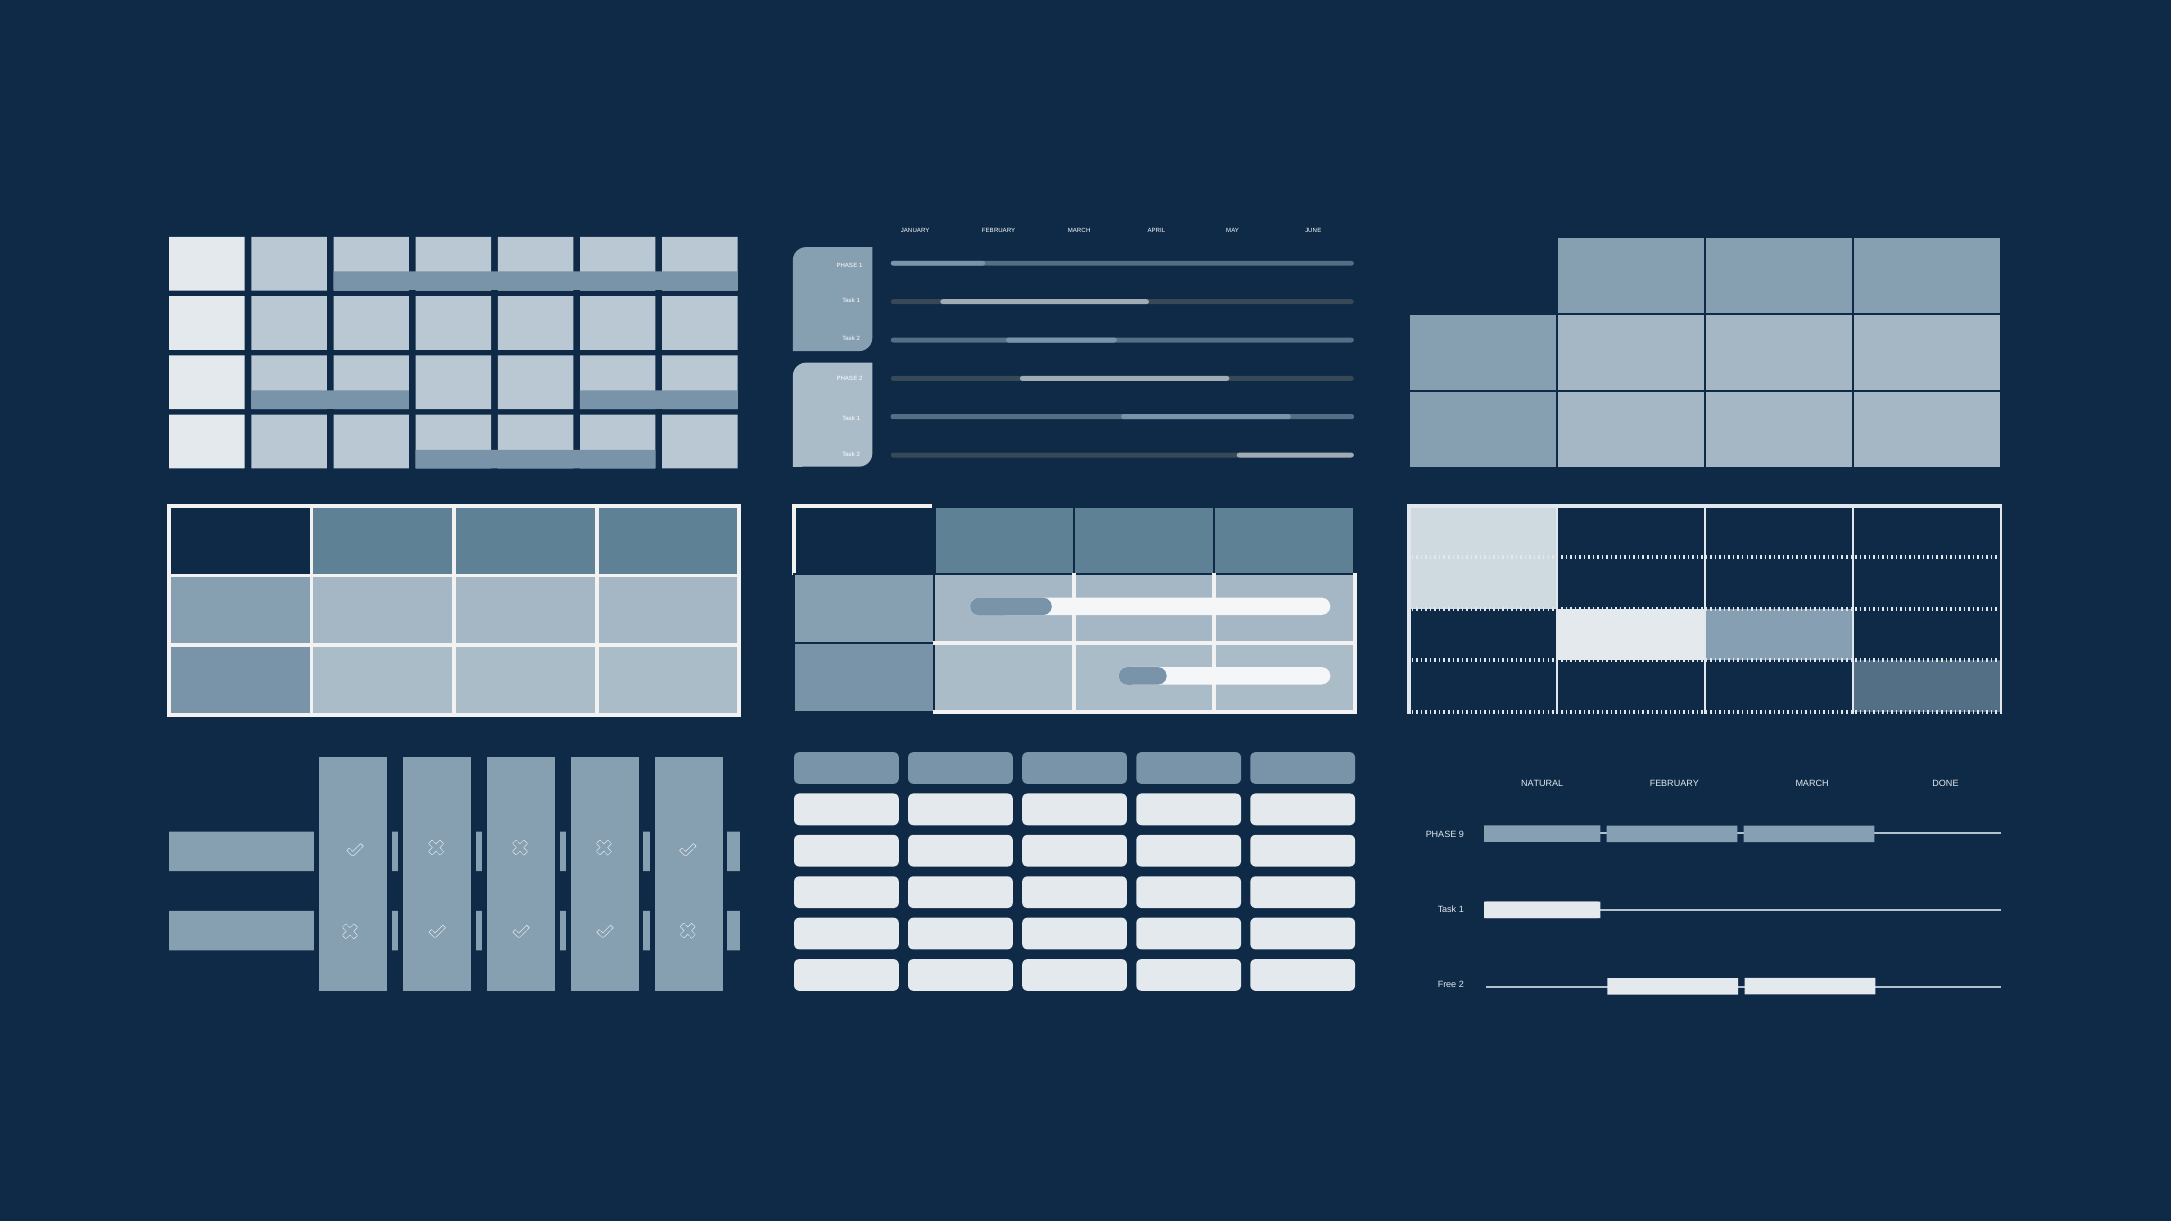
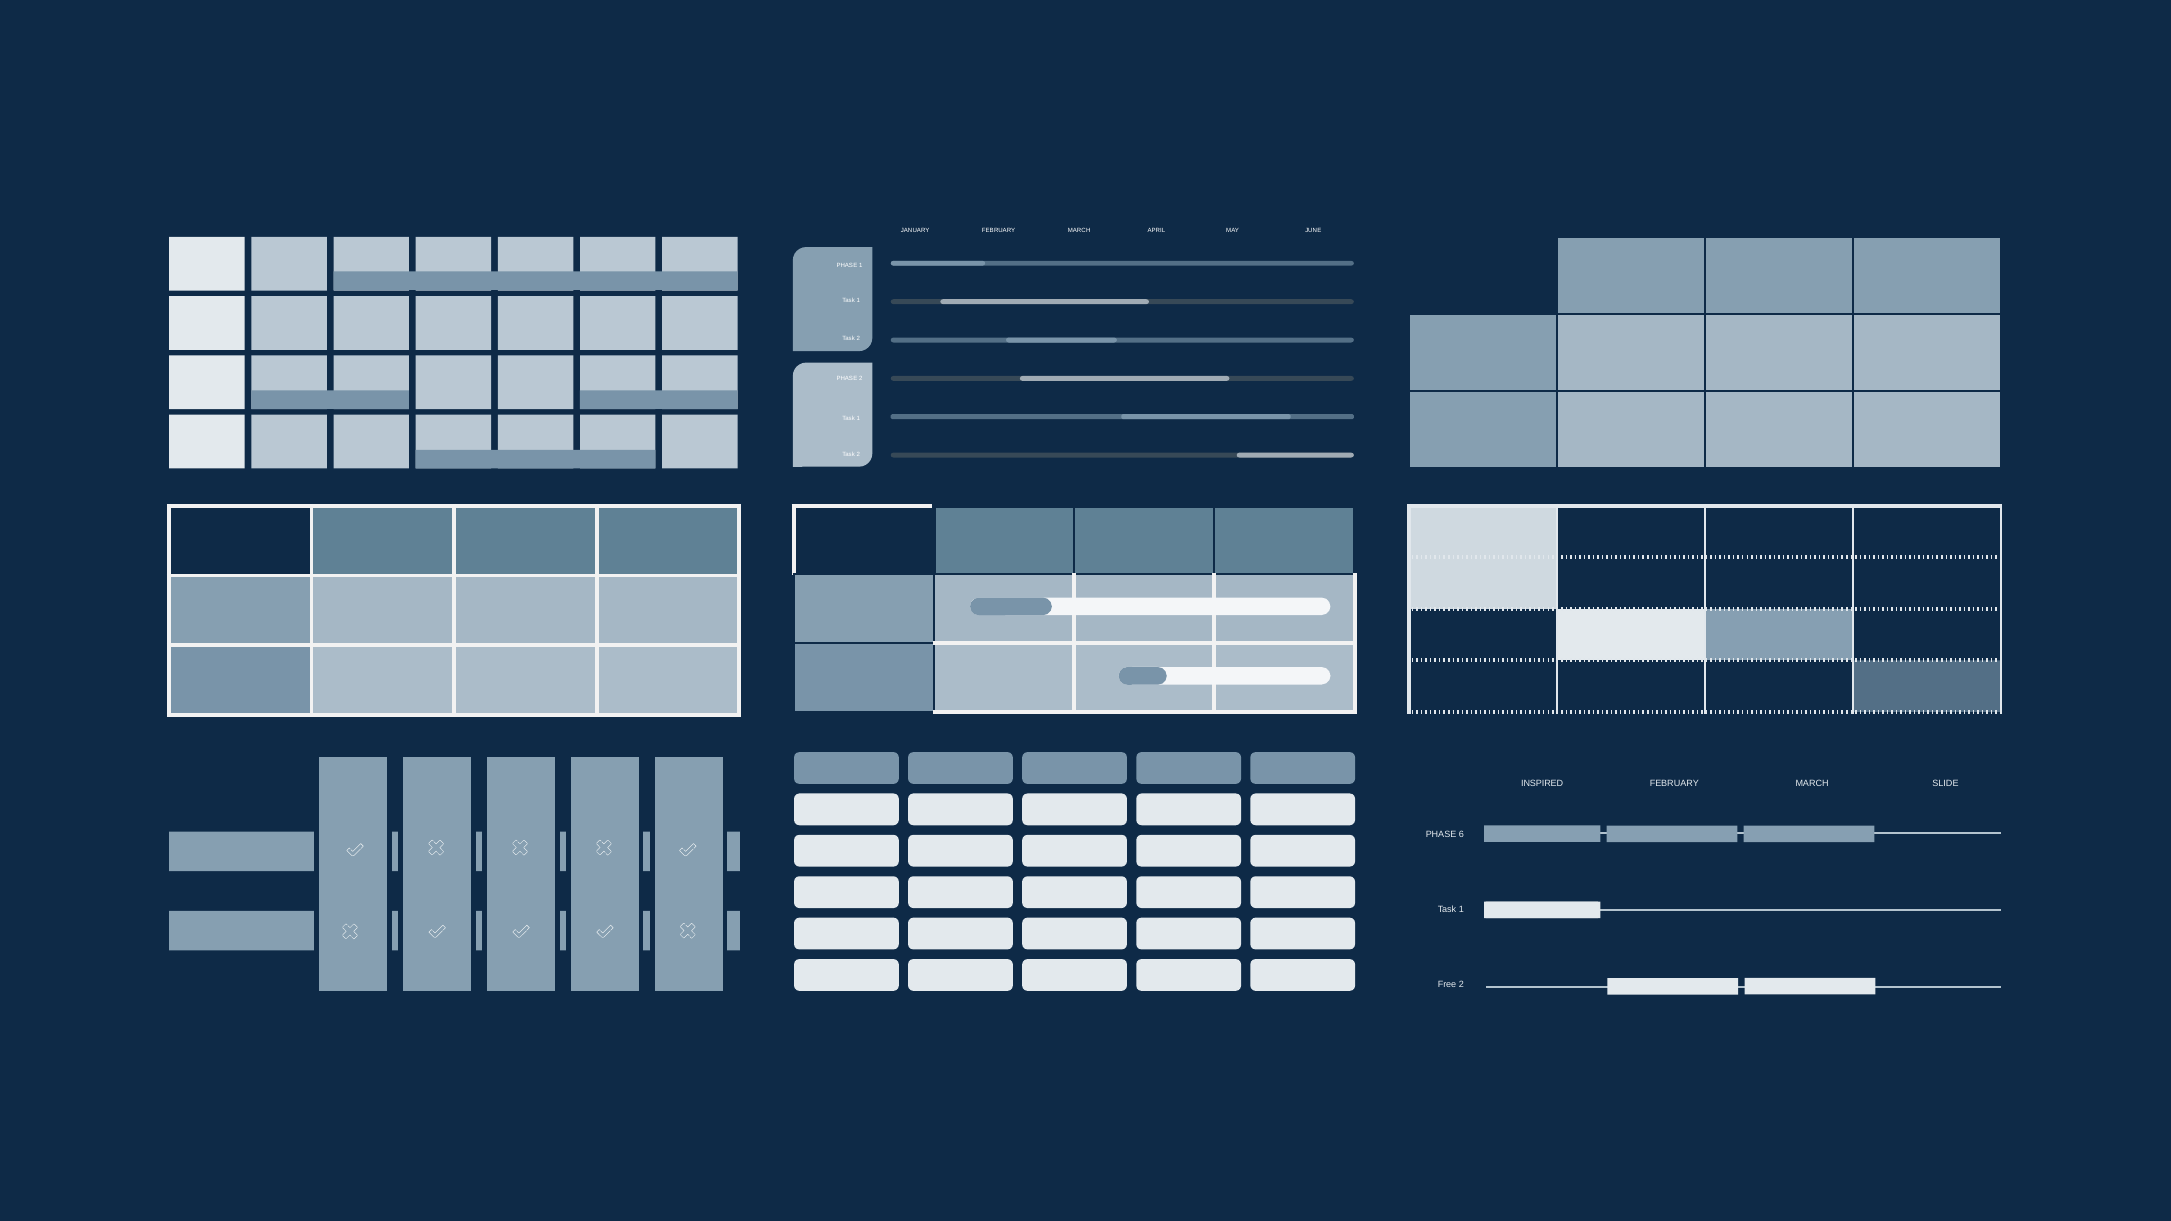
NATURAL: NATURAL -> INSPIRED
DONE: DONE -> SLIDE
9: 9 -> 6
